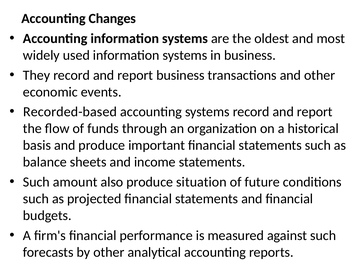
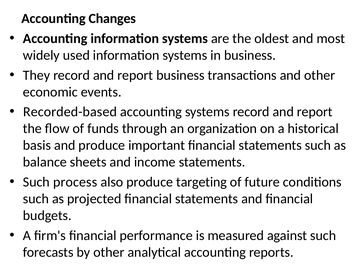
amount: amount -> process
situation: situation -> targeting
